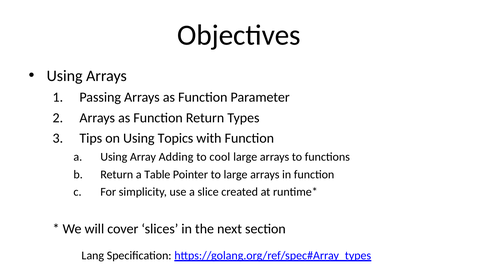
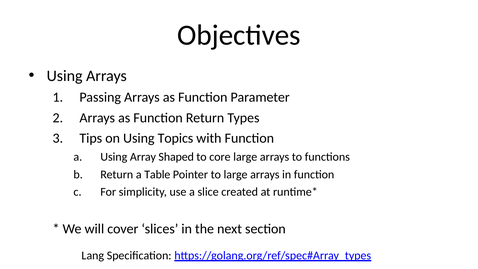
Adding: Adding -> Shaped
cool: cool -> core
